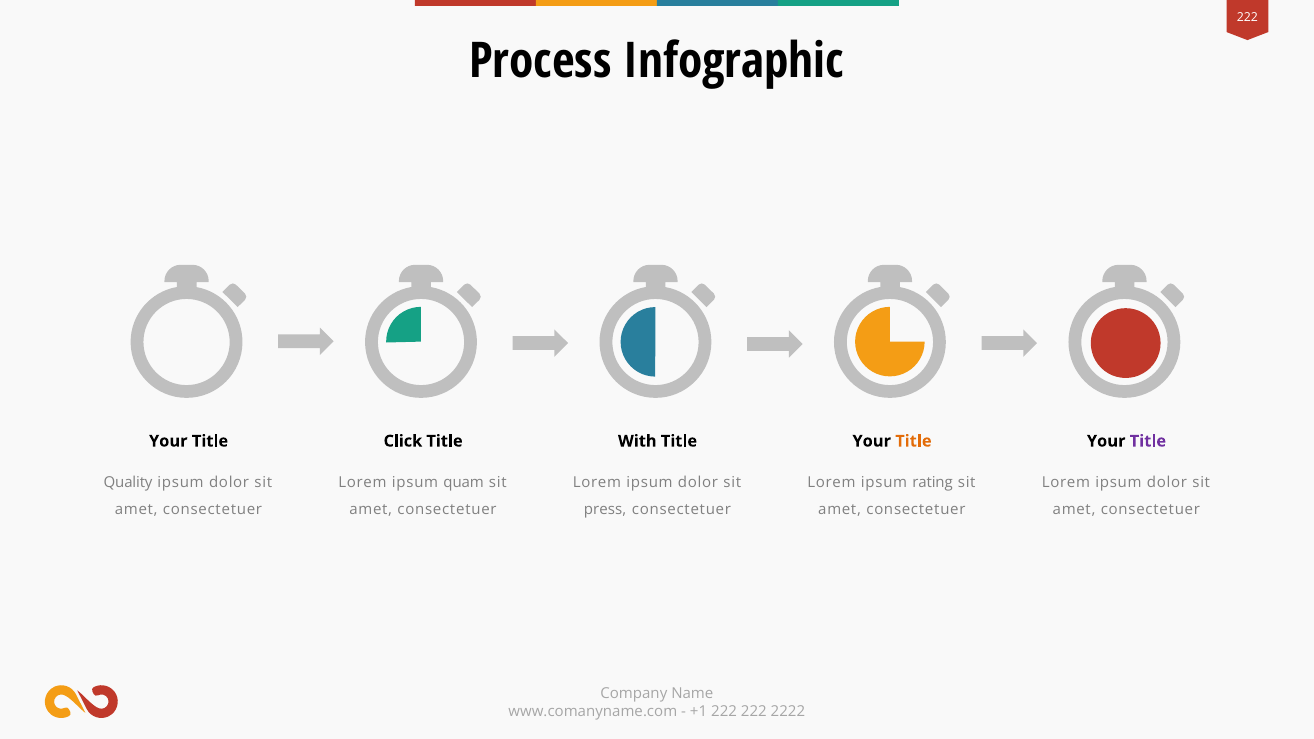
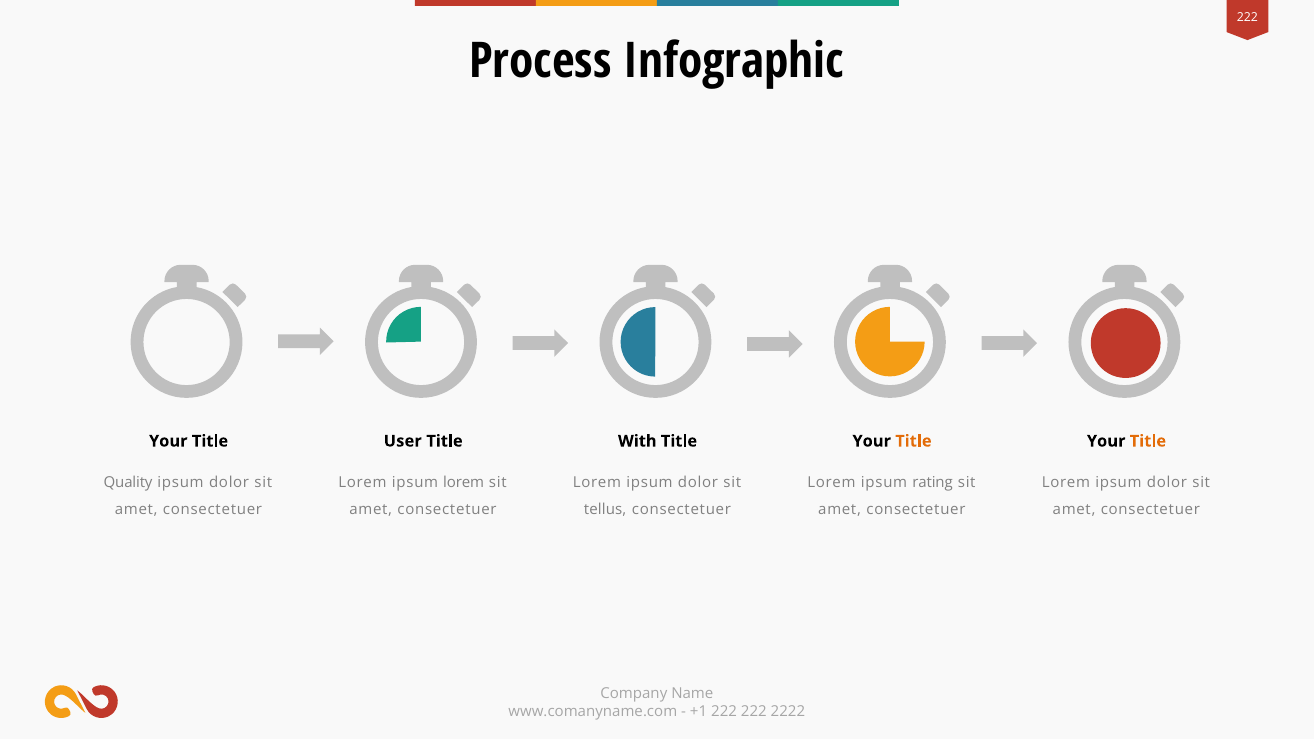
Click: Click -> User
Title at (1148, 441) colour: purple -> orange
ipsum quam: quam -> lorem
press: press -> tellus
